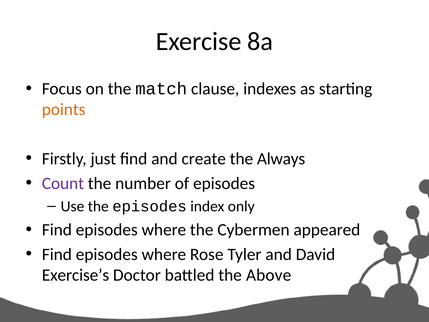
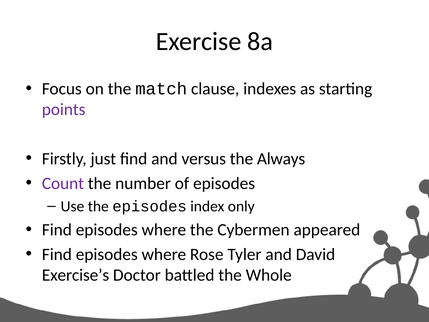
points colour: orange -> purple
create: create -> versus
Above: Above -> Whole
